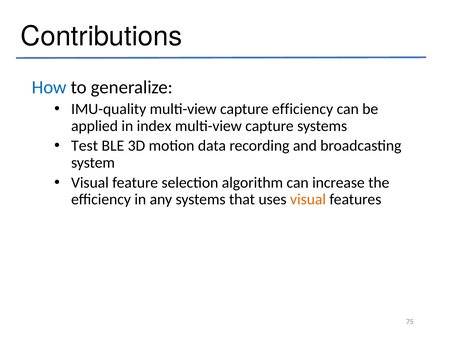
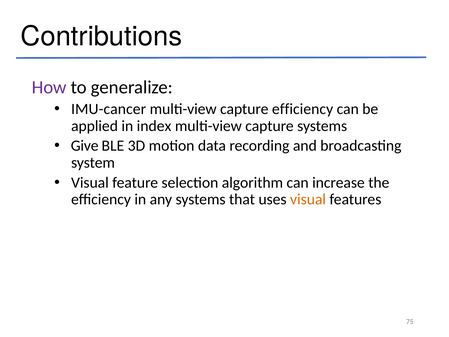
How colour: blue -> purple
IMU-quality: IMU-quality -> IMU-cancer
Test: Test -> Give
